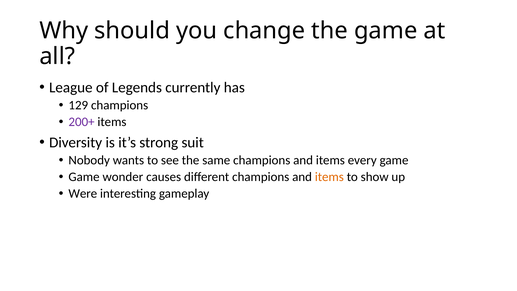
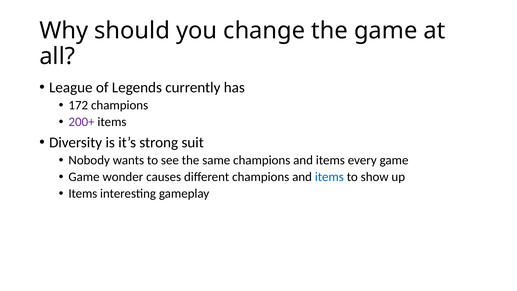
129: 129 -> 172
items at (329, 177) colour: orange -> blue
Were at (83, 193): Were -> Items
